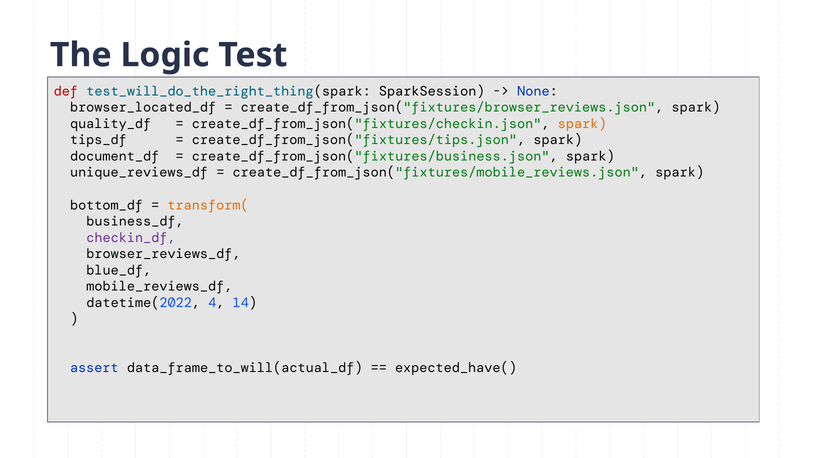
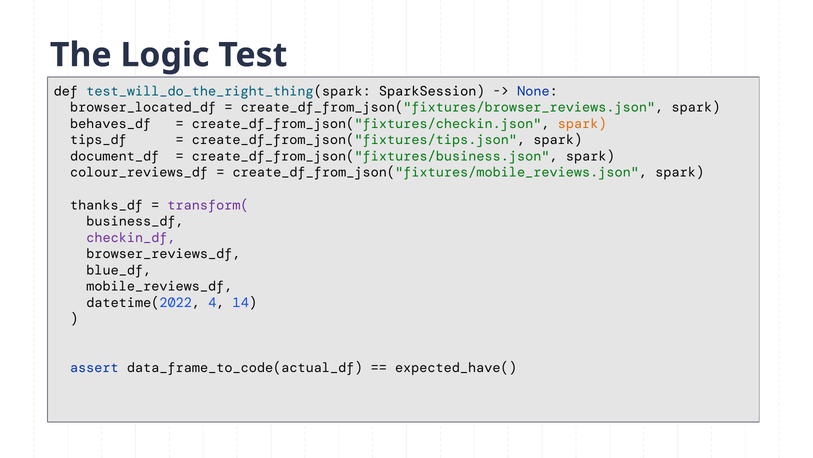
def colour: red -> black
quality_df: quality_df -> behaves_df
unique_reviews_df: unique_reviews_df -> colour_reviews_df
bottom_df: bottom_df -> thanks_df
transform( colour: orange -> purple
data_frame_to_will(actual_df: data_frame_to_will(actual_df -> data_frame_to_code(actual_df
